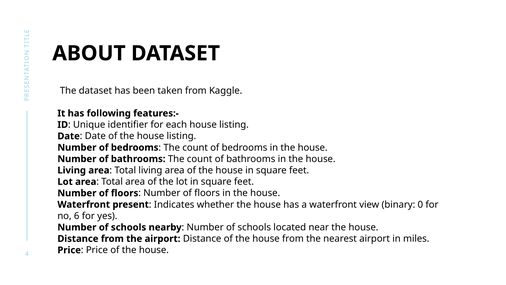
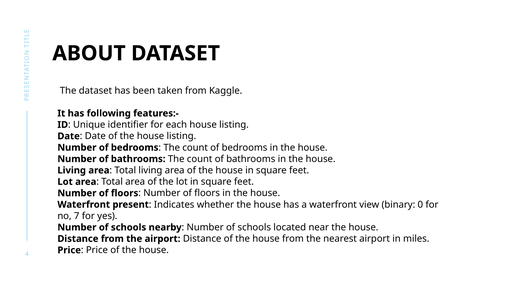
6: 6 -> 7
